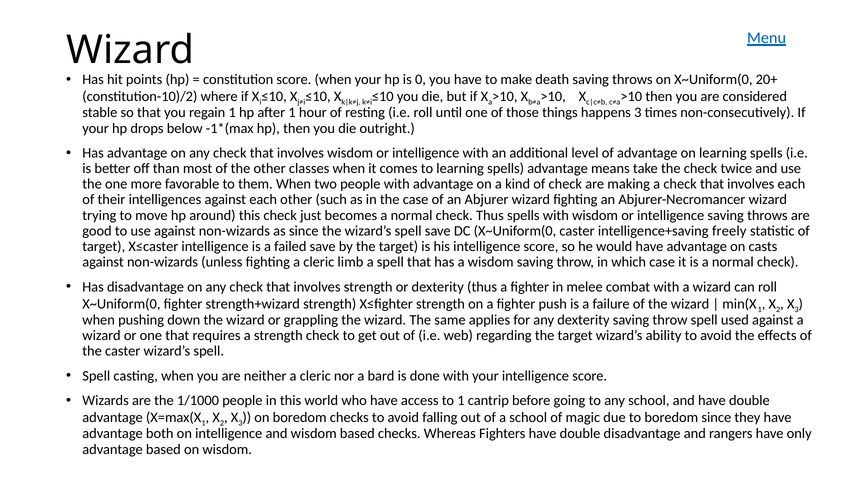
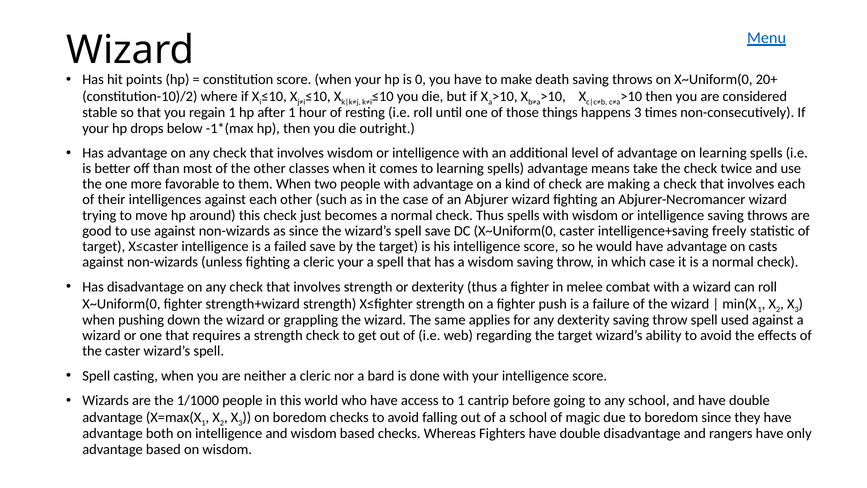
cleric limb: limb -> your
